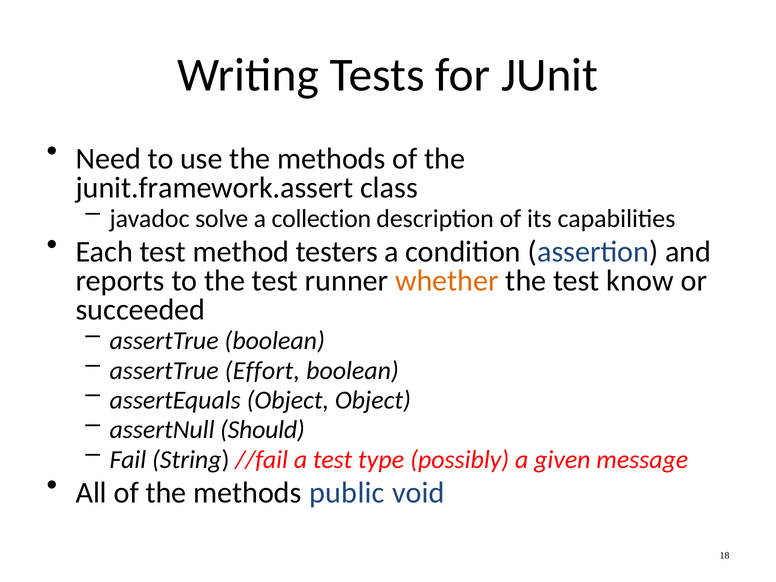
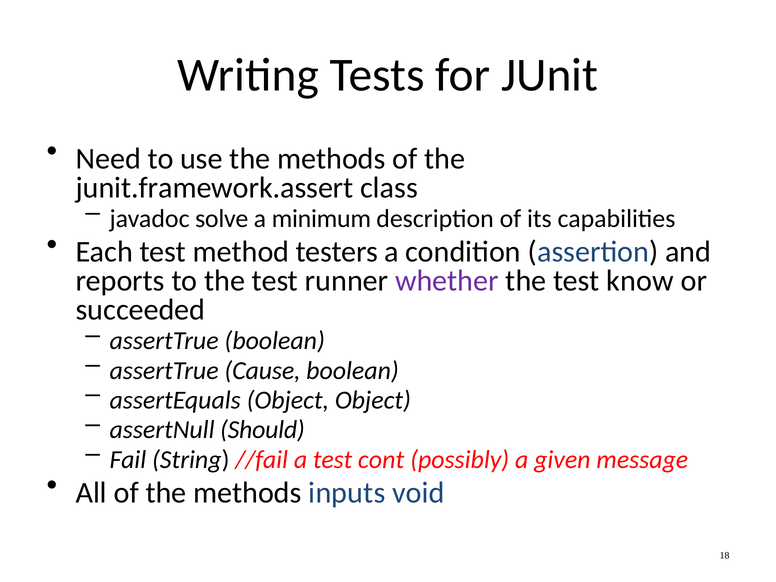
collection: collection -> minimum
whether colour: orange -> purple
Effort: Effort -> Cause
type: type -> cont
public: public -> inputs
